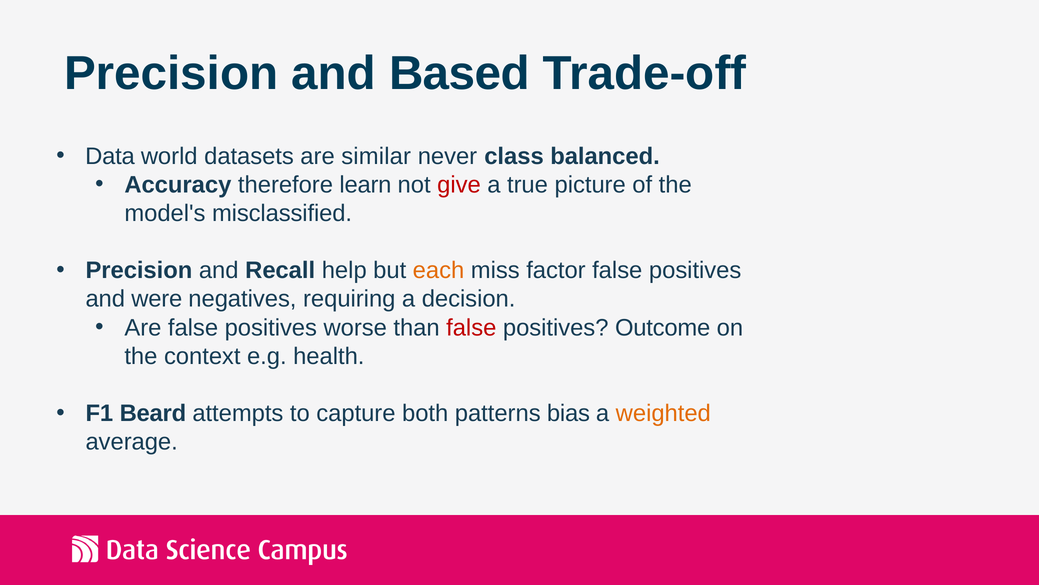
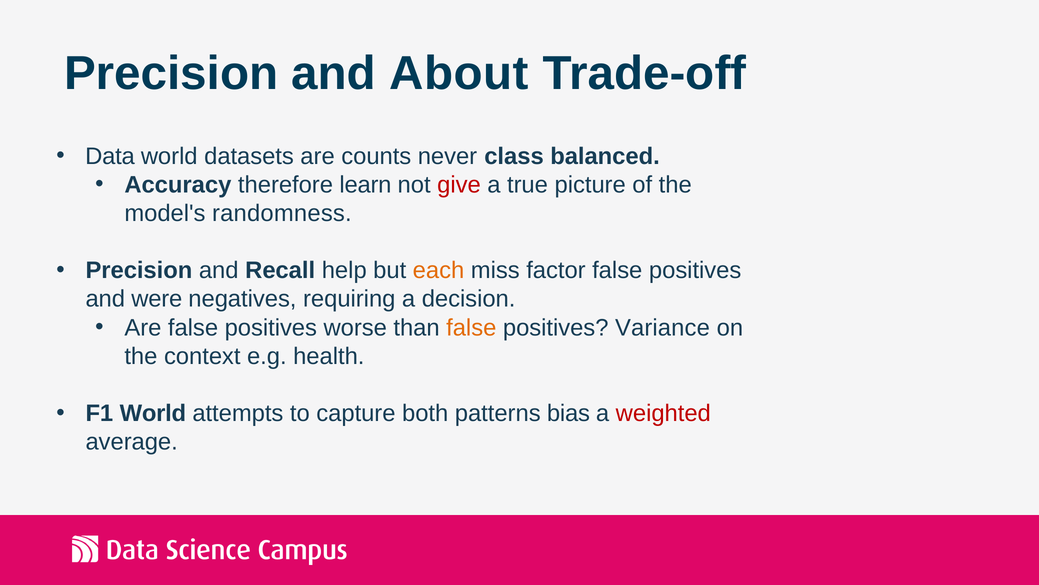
Based: Based -> About
similar: similar -> counts
misclassified: misclassified -> randomness
false at (471, 327) colour: red -> orange
Outcome: Outcome -> Variance
F1 Beard: Beard -> World
weighted colour: orange -> red
